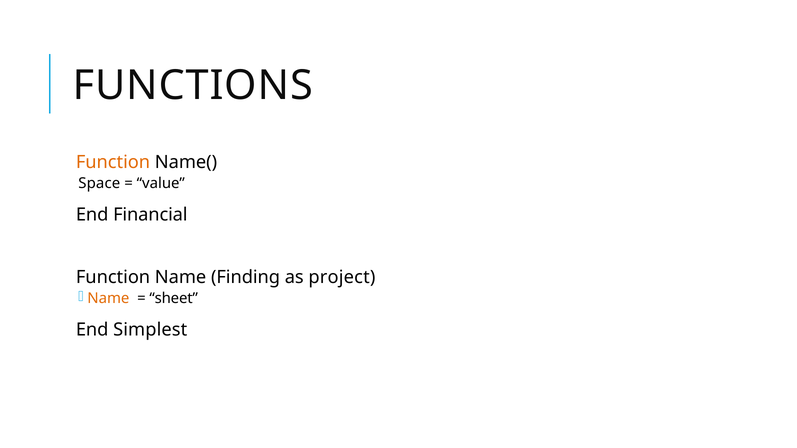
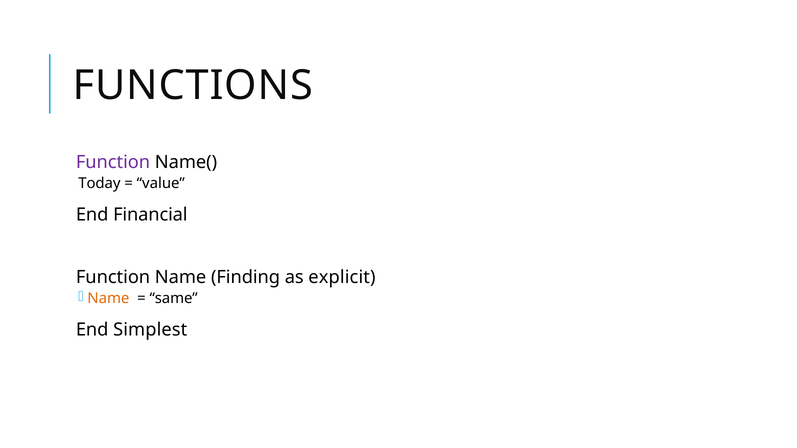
Function at (113, 162) colour: orange -> purple
Space: Space -> Today
project: project -> explicit
sheet: sheet -> same
